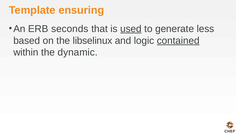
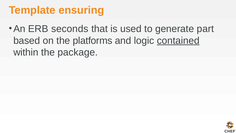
used underline: present -> none
less: less -> part
libselinux: libselinux -> platforms
dynamic: dynamic -> package
